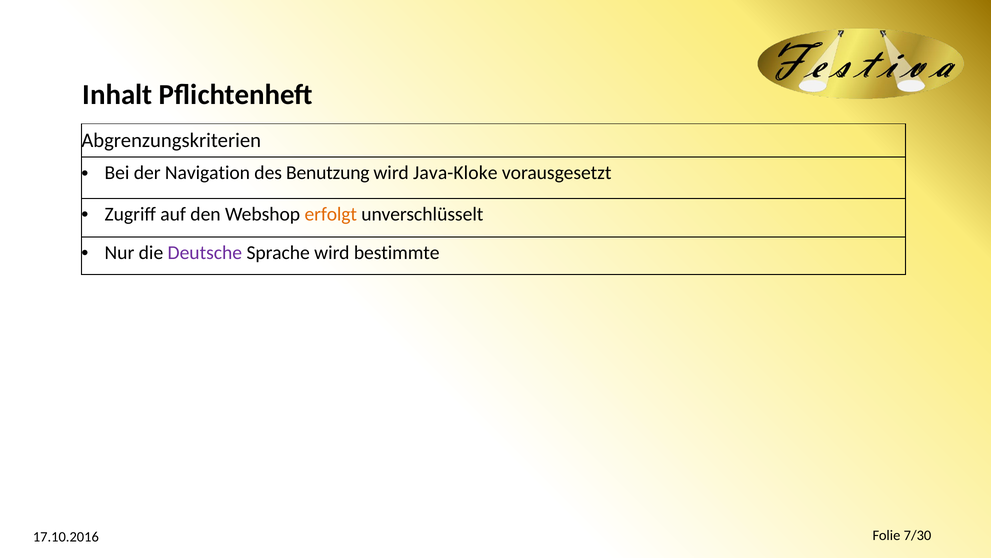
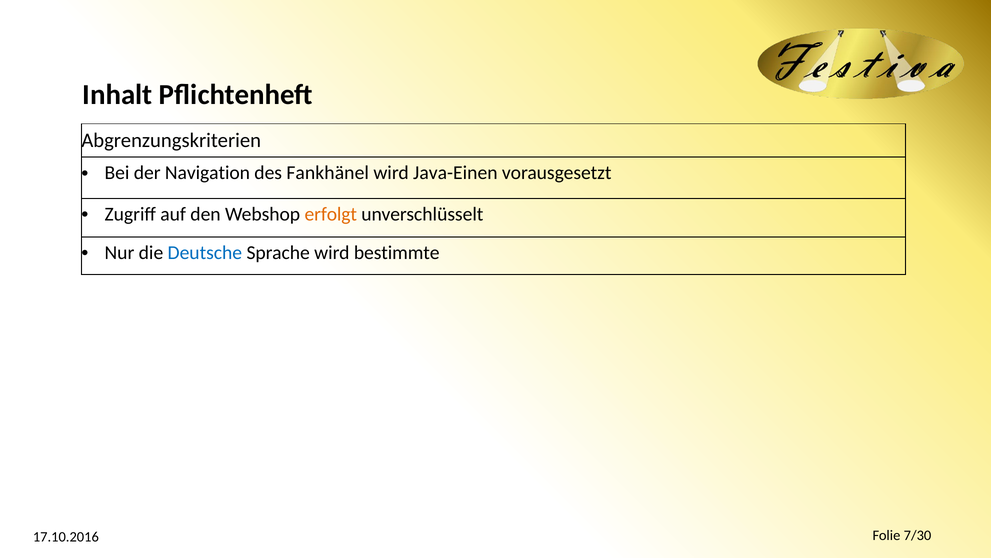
Benutzung: Benutzung -> Fankhänel
Java-Kloke: Java-Kloke -> Java-Einen
Deutsche colour: purple -> blue
